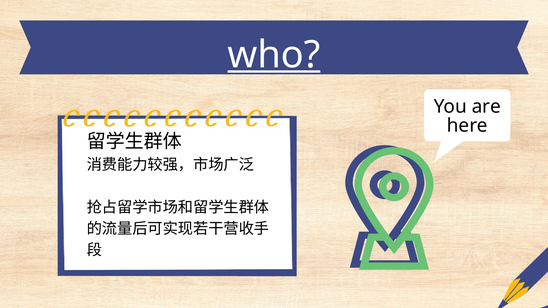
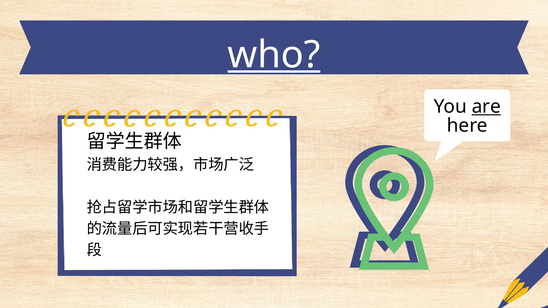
are underline: none -> present
